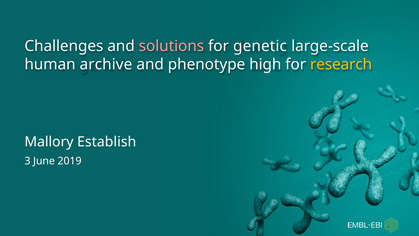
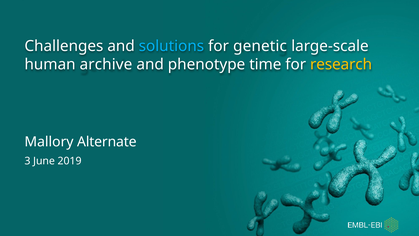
solutions colour: pink -> light blue
high: high -> time
Establish: Establish -> Alternate
